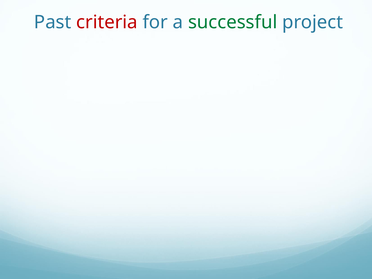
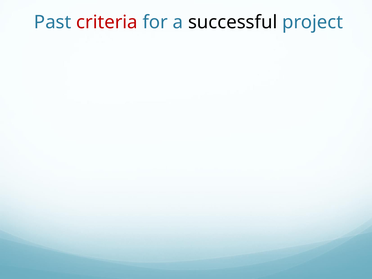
successful colour: green -> black
